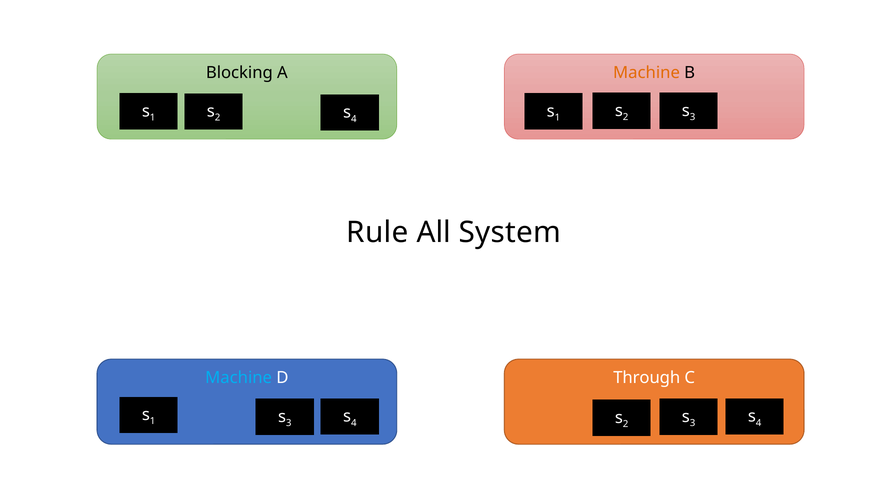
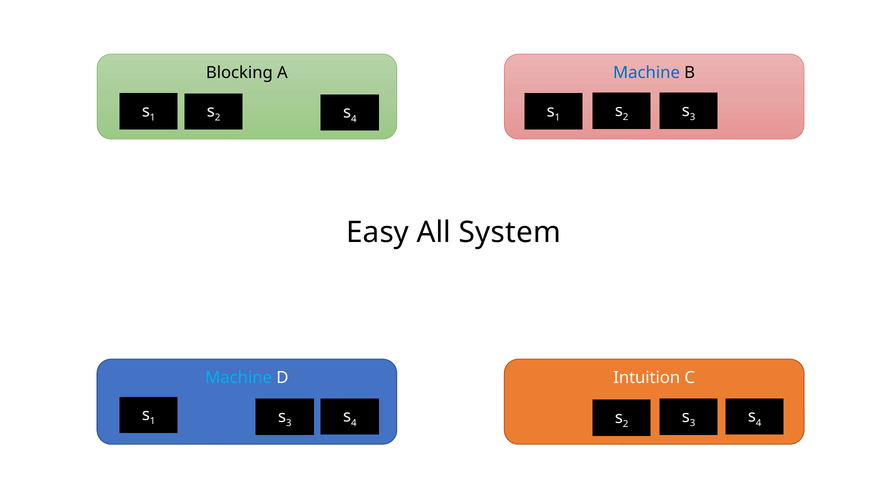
Machine at (647, 73) colour: orange -> blue
Rule: Rule -> Easy
Through: Through -> Intuition
